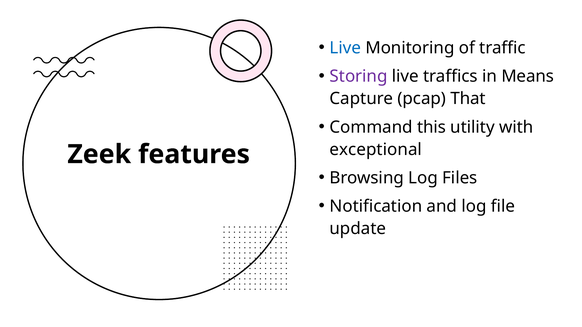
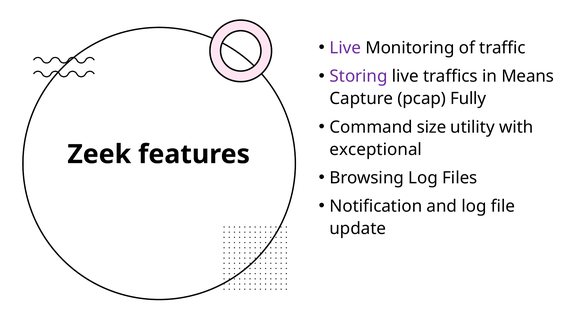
Live at (345, 48) colour: blue -> purple
That: That -> Fully
this: this -> size
